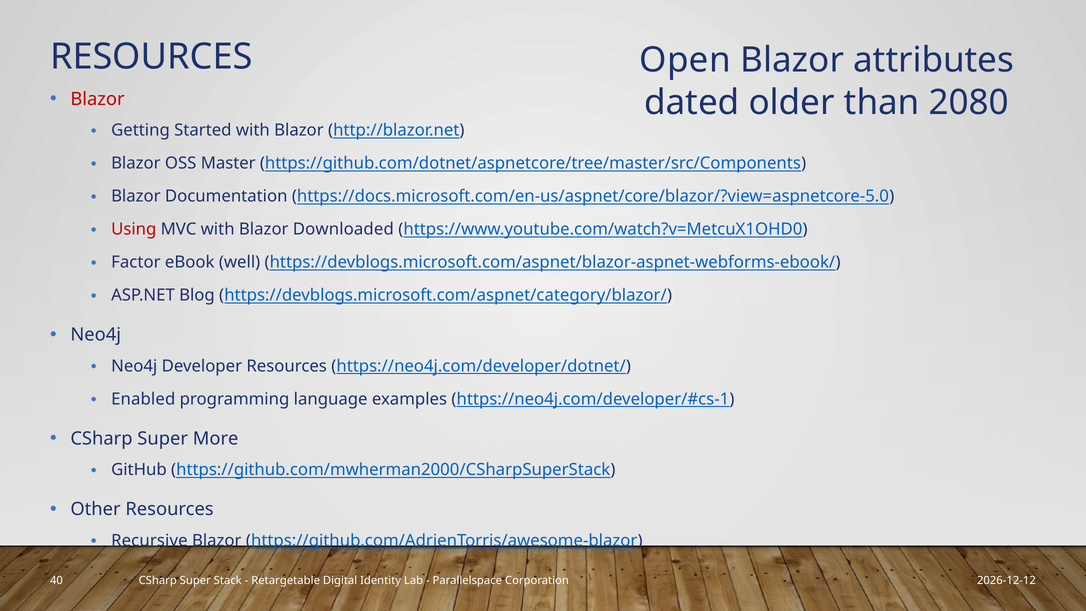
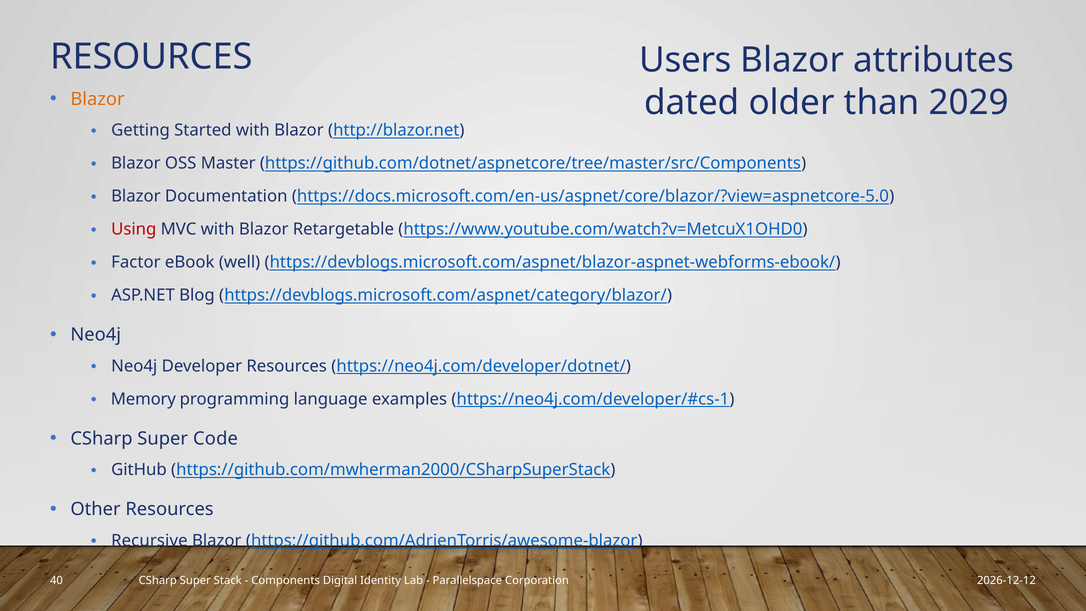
Open: Open -> Users
Blazor at (98, 99) colour: red -> orange
2080: 2080 -> 2029
Downloaded: Downloaded -> Retargetable
Enabled: Enabled -> Memory
More: More -> Code
Retargetable: Retargetable -> Components
